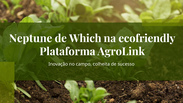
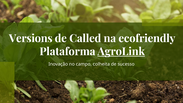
Neptune: Neptune -> Versions
Which: Which -> Called
AgroLink underline: none -> present
